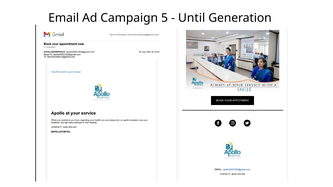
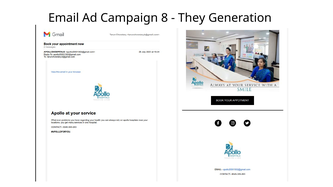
5: 5 -> 8
Until: Until -> They
